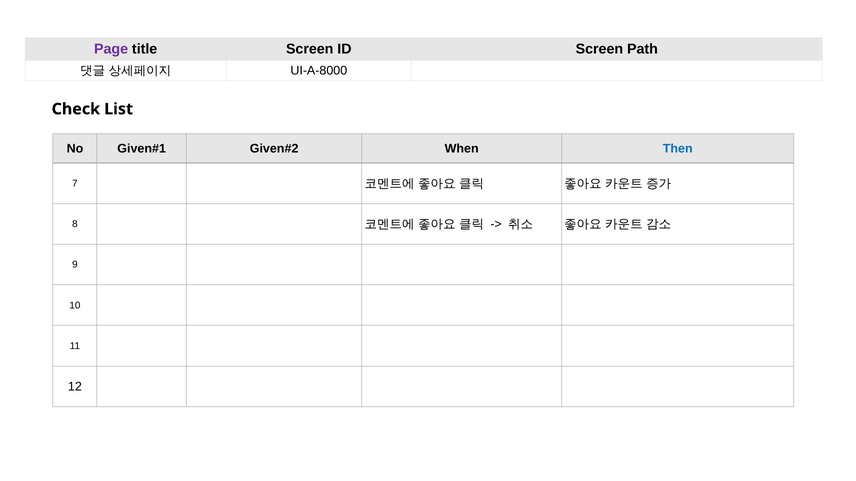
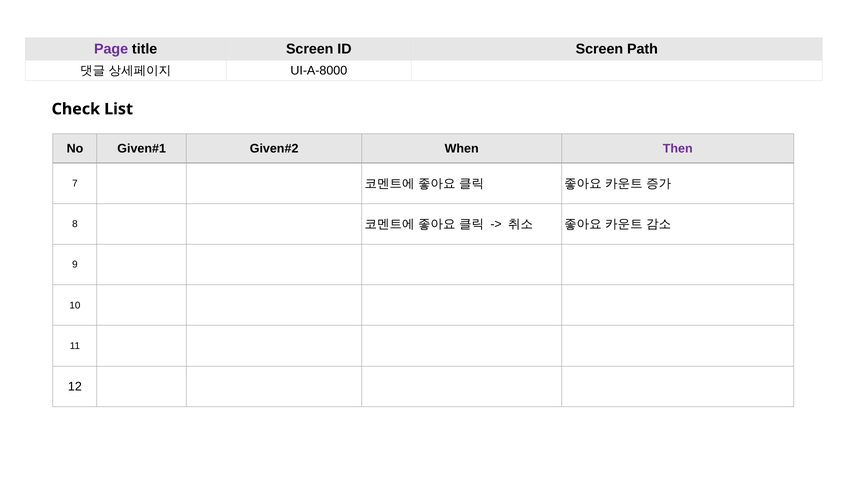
Then colour: blue -> purple
